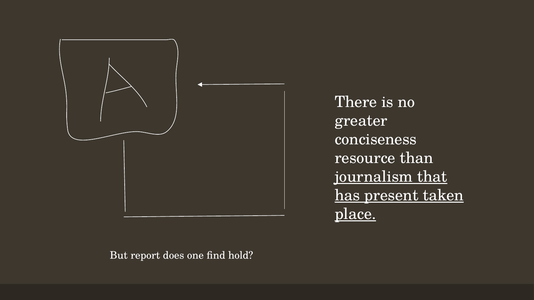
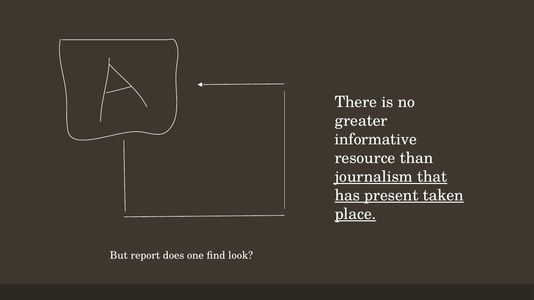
conciseness: conciseness -> informative
hold: hold -> look
